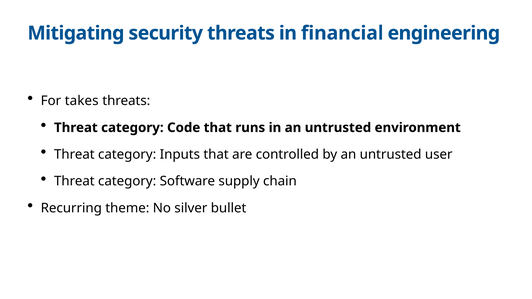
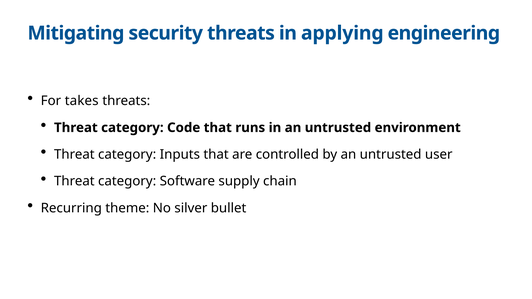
financial: financial -> applying
